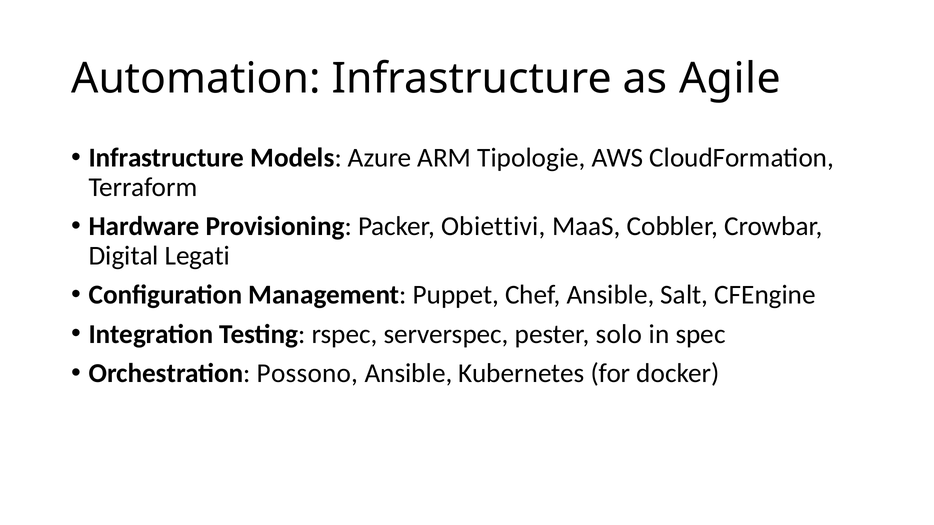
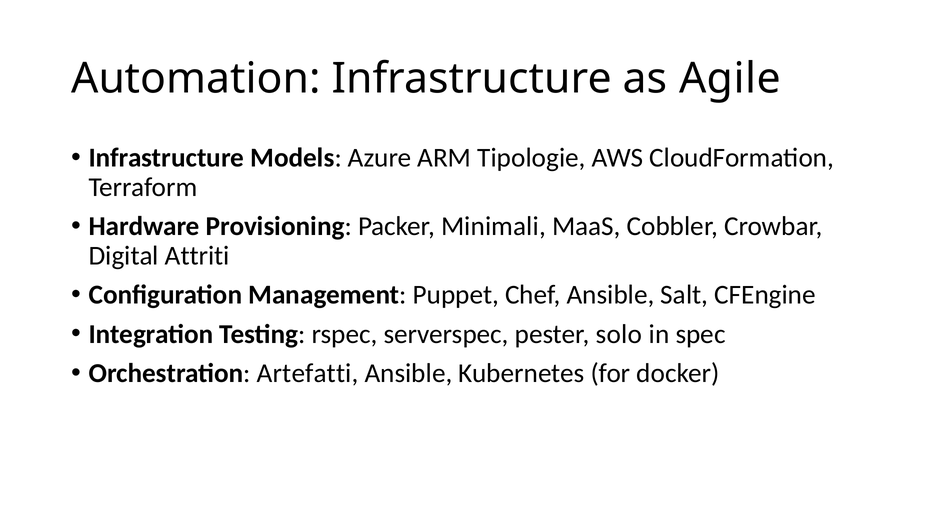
Obiettivi: Obiettivi -> Minimali
Legati: Legati -> Attriti
Possono: Possono -> Artefatti
